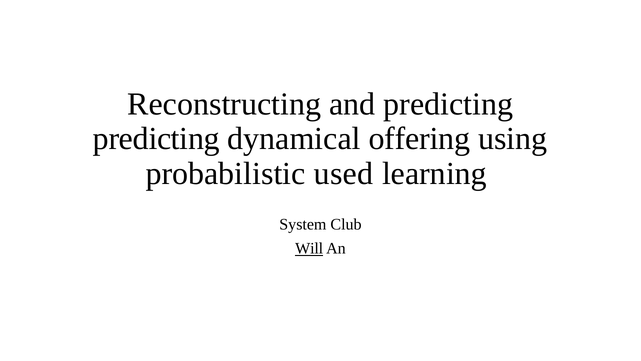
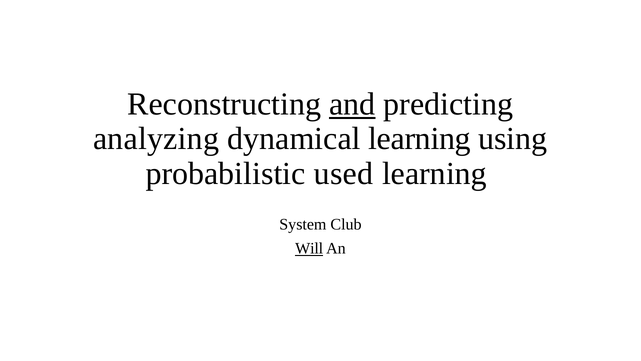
and underline: none -> present
predicting at (156, 139): predicting -> analyzing
dynamical offering: offering -> learning
